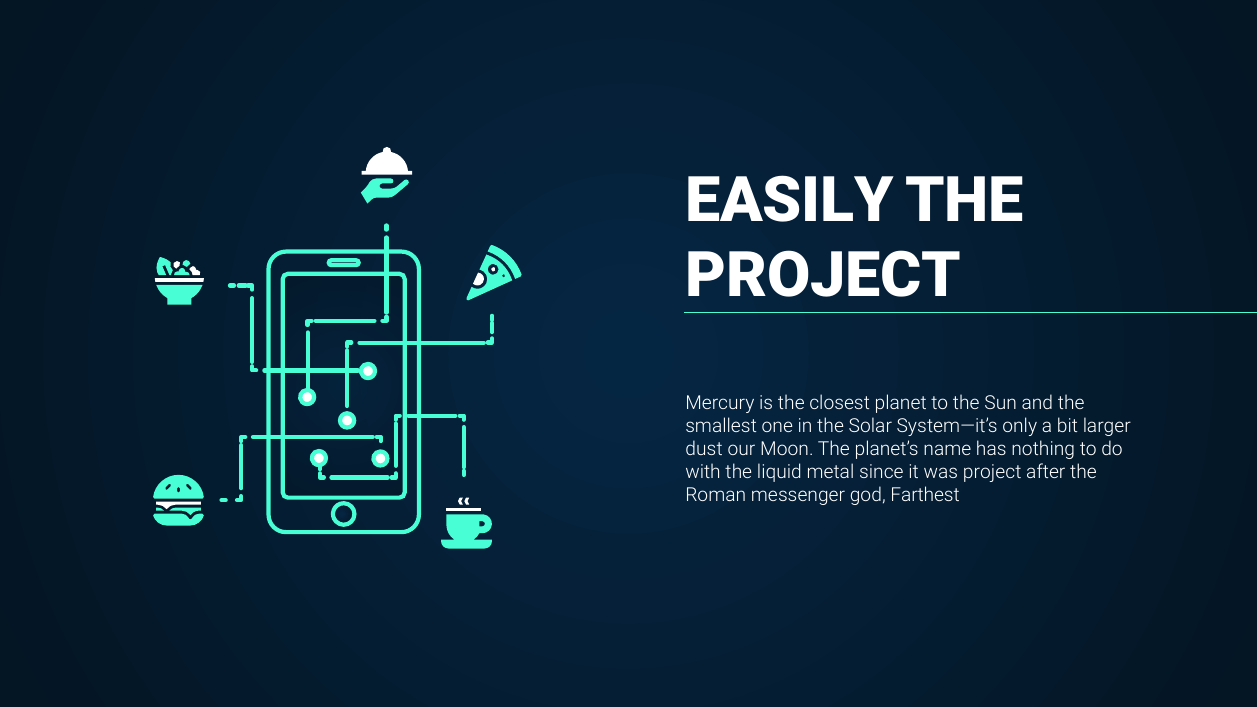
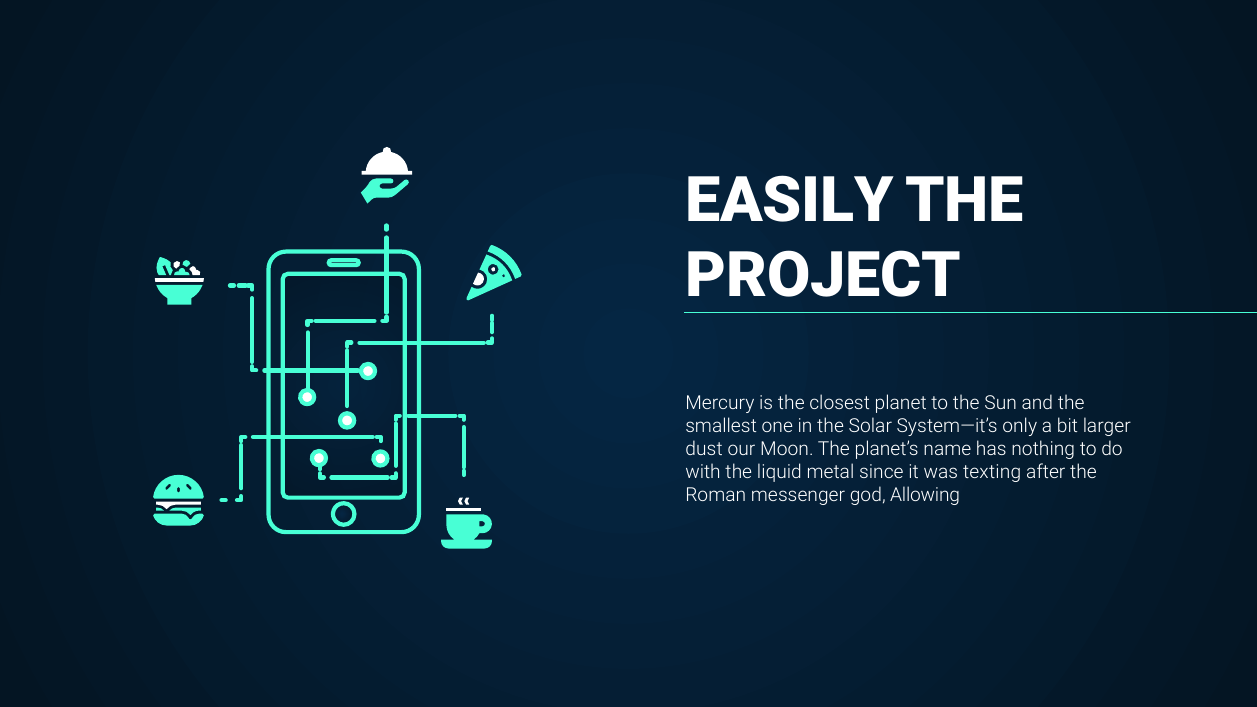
was project: project -> texting
Farthest: Farthest -> Allowing
